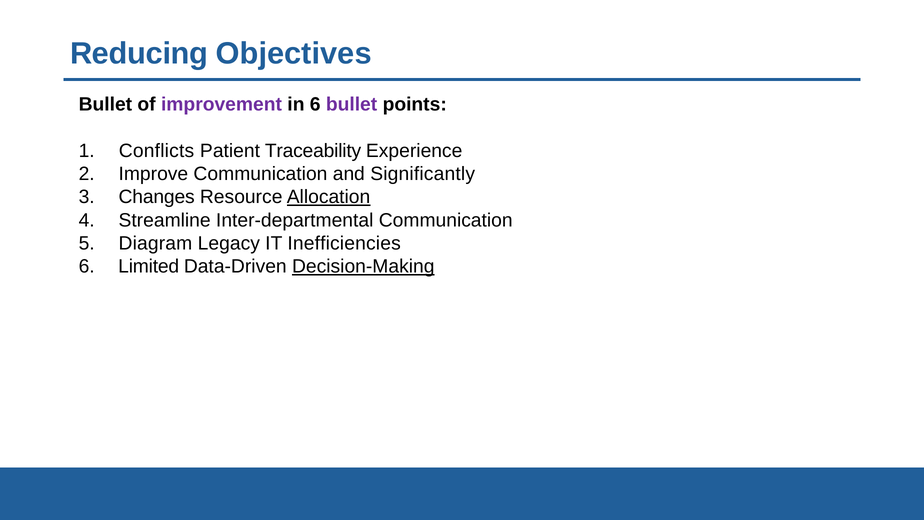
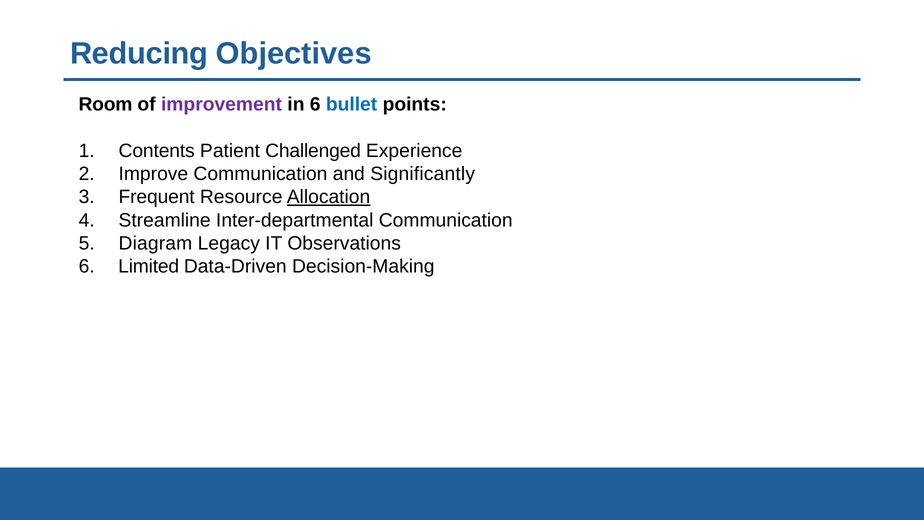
Bullet at (105, 104): Bullet -> Room
bullet at (352, 104) colour: purple -> blue
Conflicts: Conflicts -> Contents
Traceability: Traceability -> Challenged
Changes: Changes -> Frequent
Inefficiencies: Inefficiencies -> Observations
Decision-Making underline: present -> none
